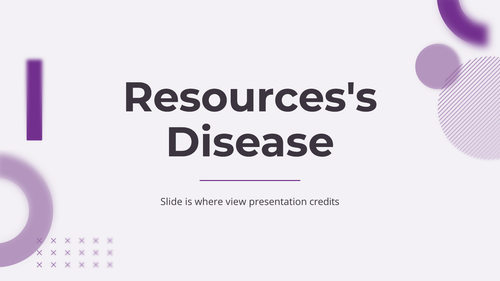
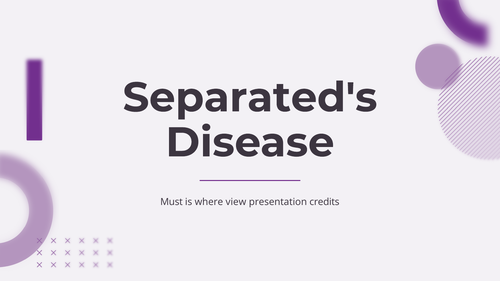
Resources's: Resources's -> Separated's
Slide: Slide -> Must
